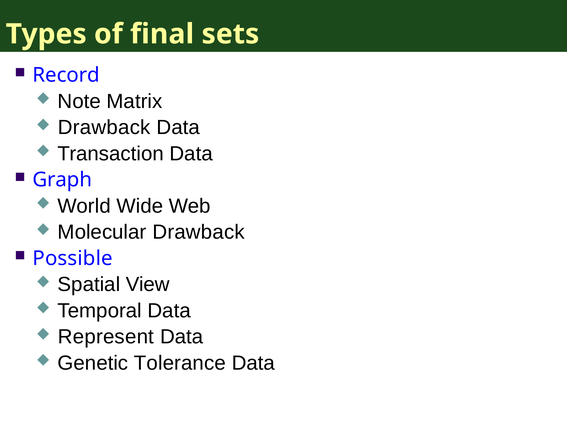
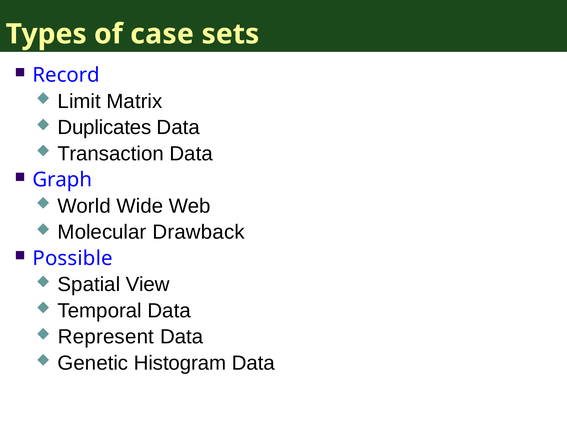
final: final -> case
Note: Note -> Limit
Drawback at (104, 128): Drawback -> Duplicates
Tolerance: Tolerance -> Histogram
